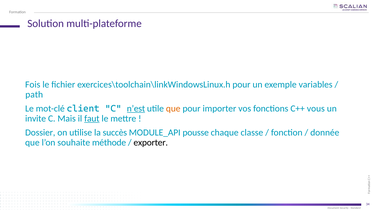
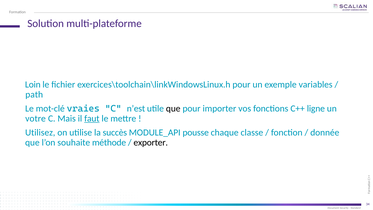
Fois: Fois -> Loin
client: client -> vraies
n’est underline: present -> none
que at (173, 108) colour: orange -> black
vous: vous -> ligne
invite: invite -> votre
Dossier: Dossier -> Utilisez
